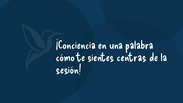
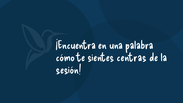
¡Conciencia: ¡Conciencia -> ¡Encuentra
